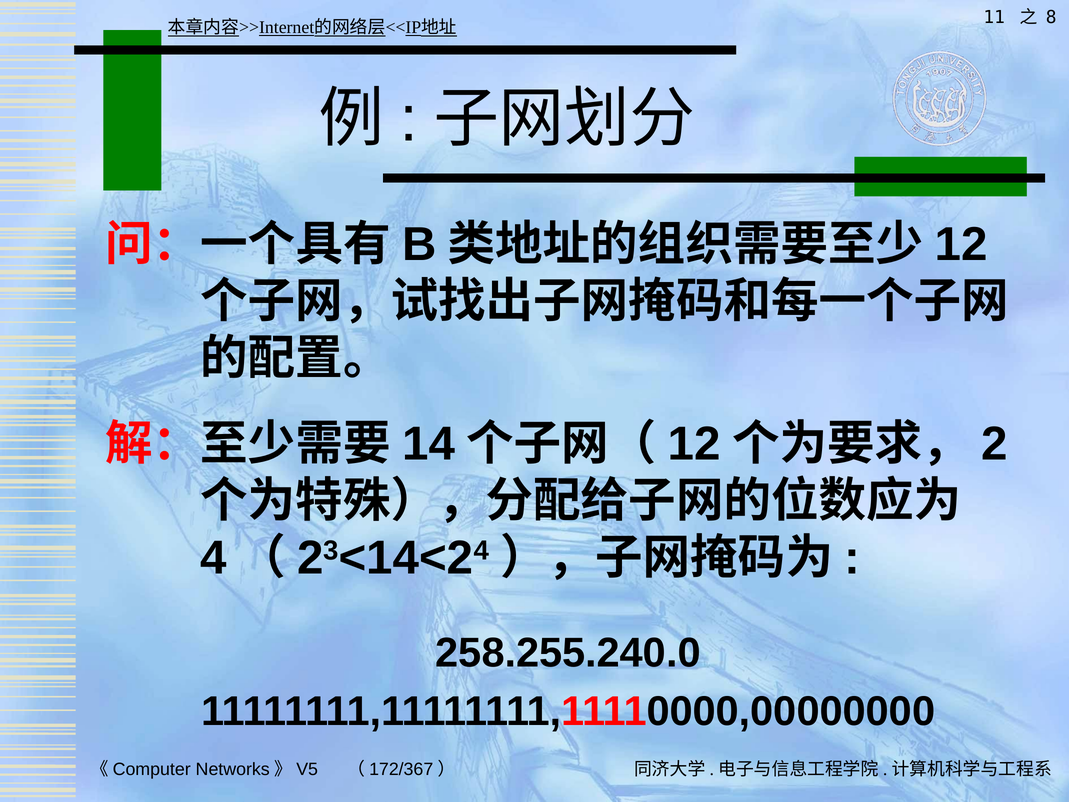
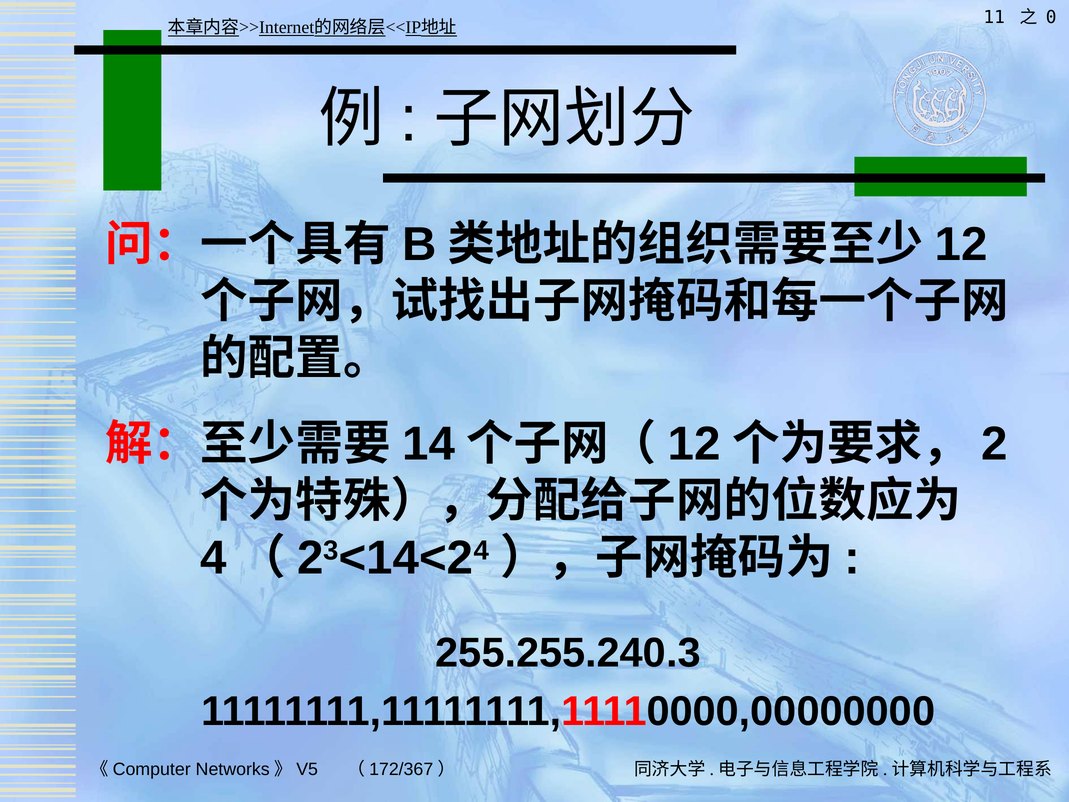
8: 8 -> 0
258.255.240.0: 258.255.240.0 -> 255.255.240.3
